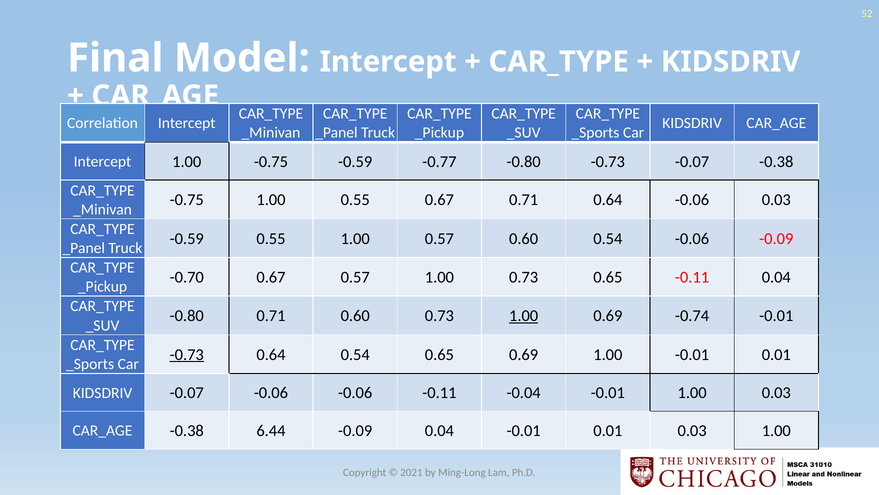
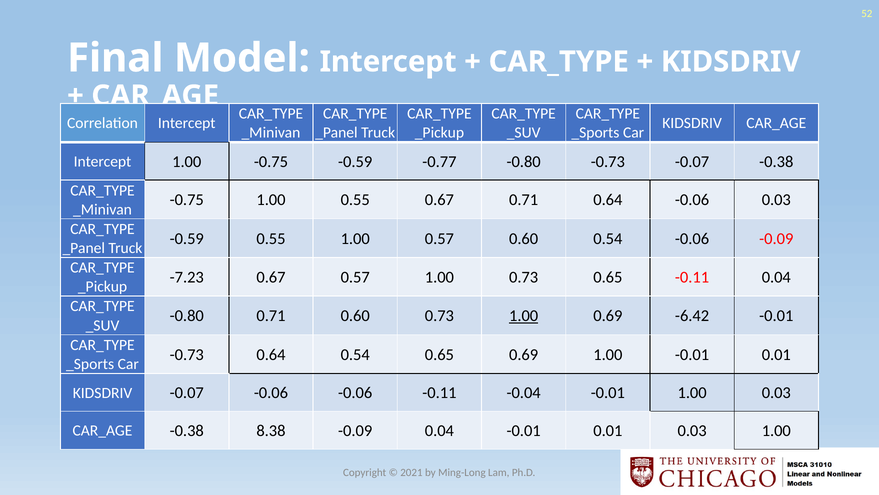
-0.70: -0.70 -> -7.23
-0.74: -0.74 -> -6.42
-0.73 at (187, 354) underline: present -> none
6.44: 6.44 -> 8.38
